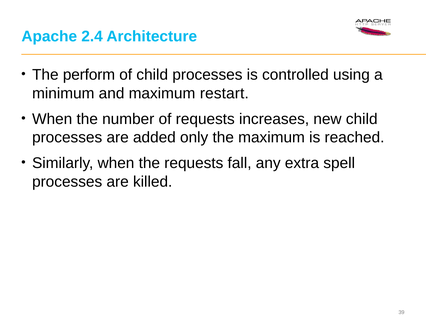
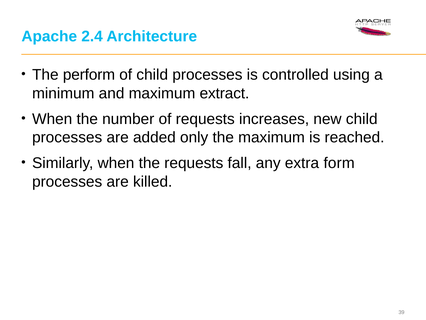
restart: restart -> extract
spell: spell -> form
